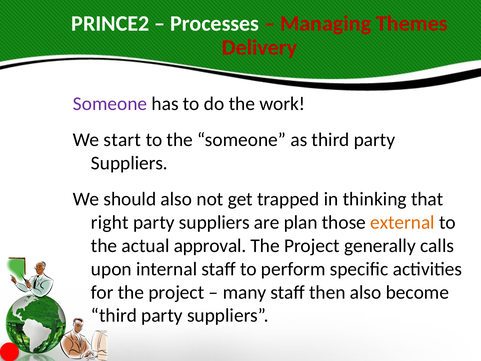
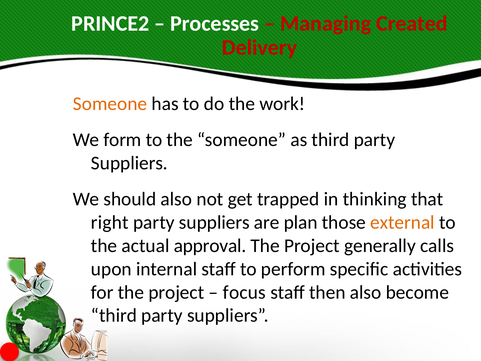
Themes: Themes -> Created
Someone at (110, 104) colour: purple -> orange
start: start -> form
many: many -> focus
